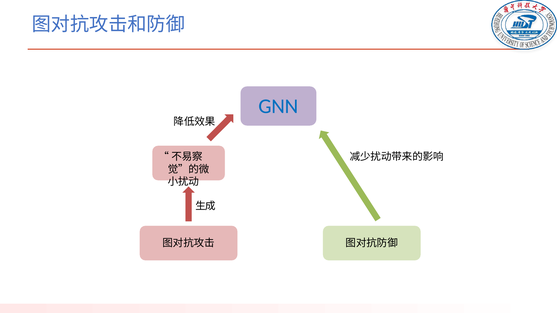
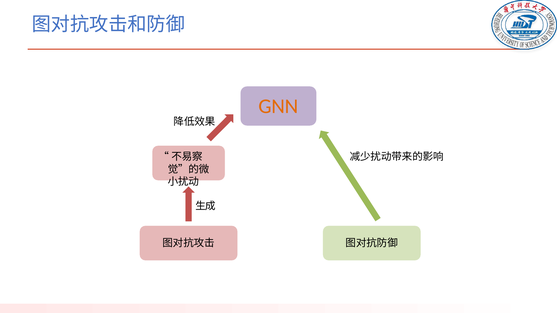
GNN colour: blue -> orange
